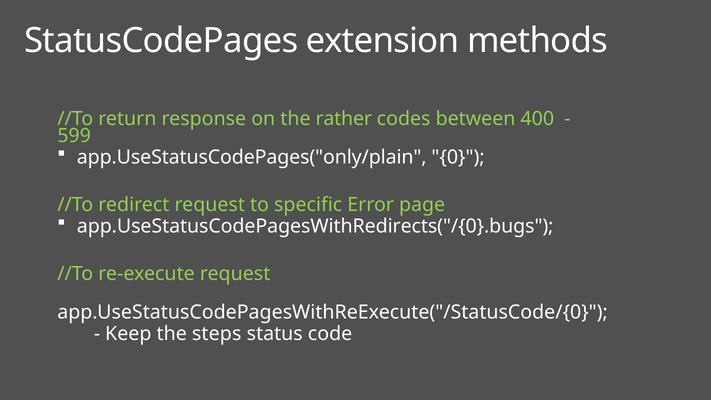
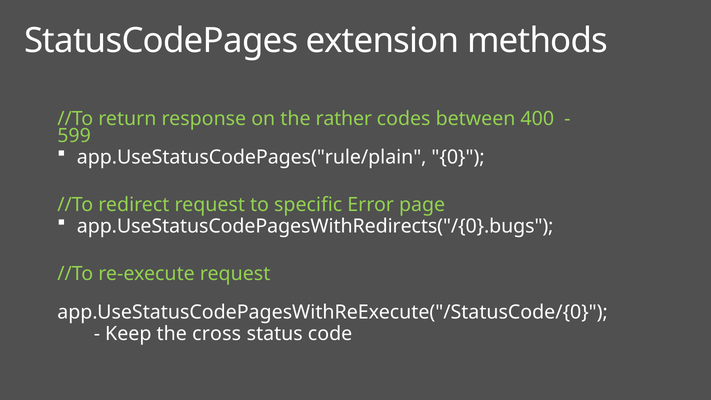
app.UseStatusCodePages("only/plain: app.UseStatusCodePages("only/plain -> app.UseStatusCodePages("rule/plain
steps: steps -> cross
